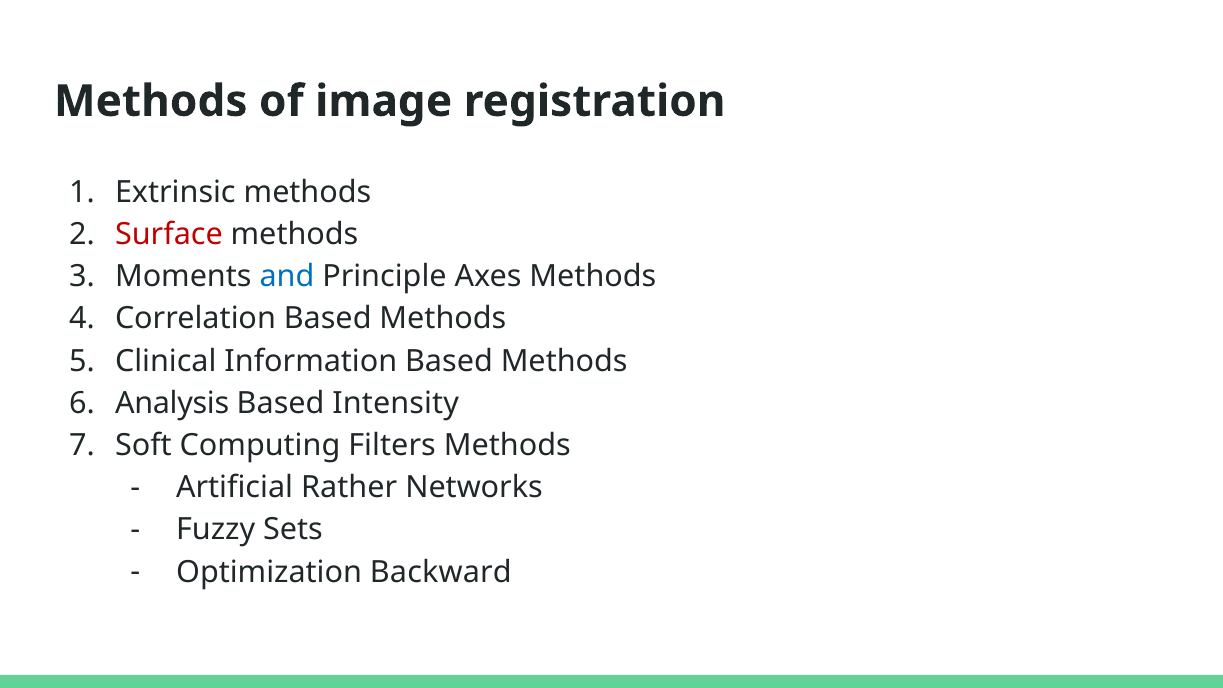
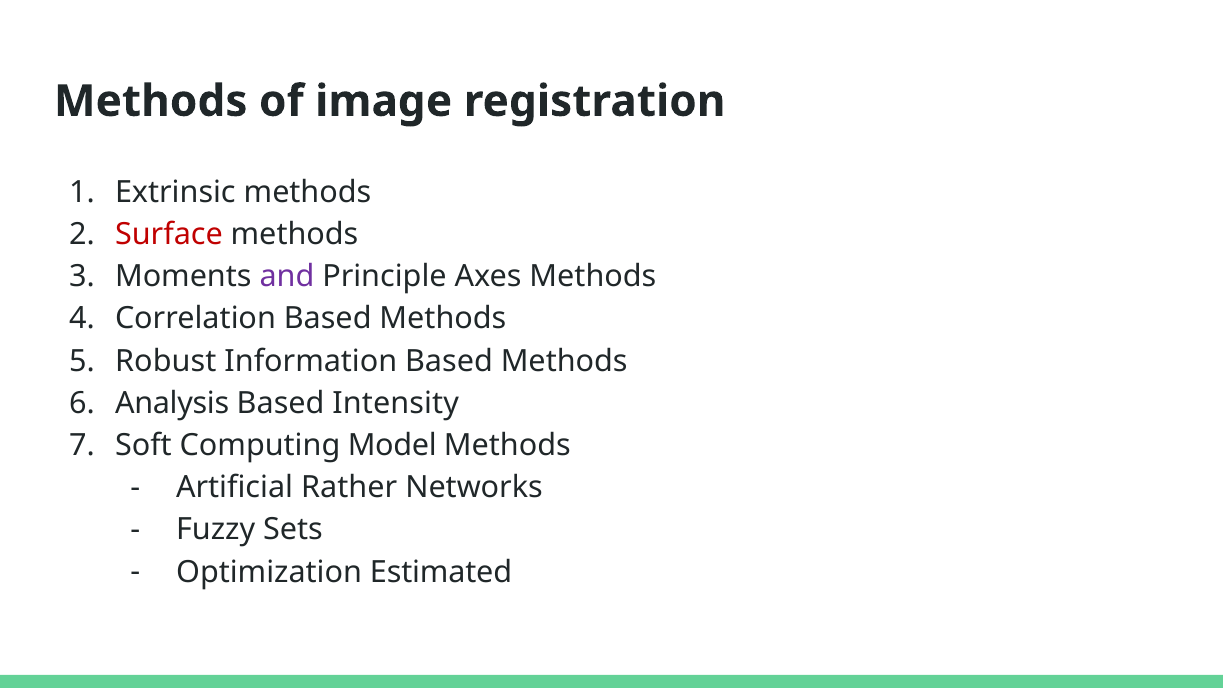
and colour: blue -> purple
Clinical: Clinical -> Robust
Filters: Filters -> Model
Backward: Backward -> Estimated
